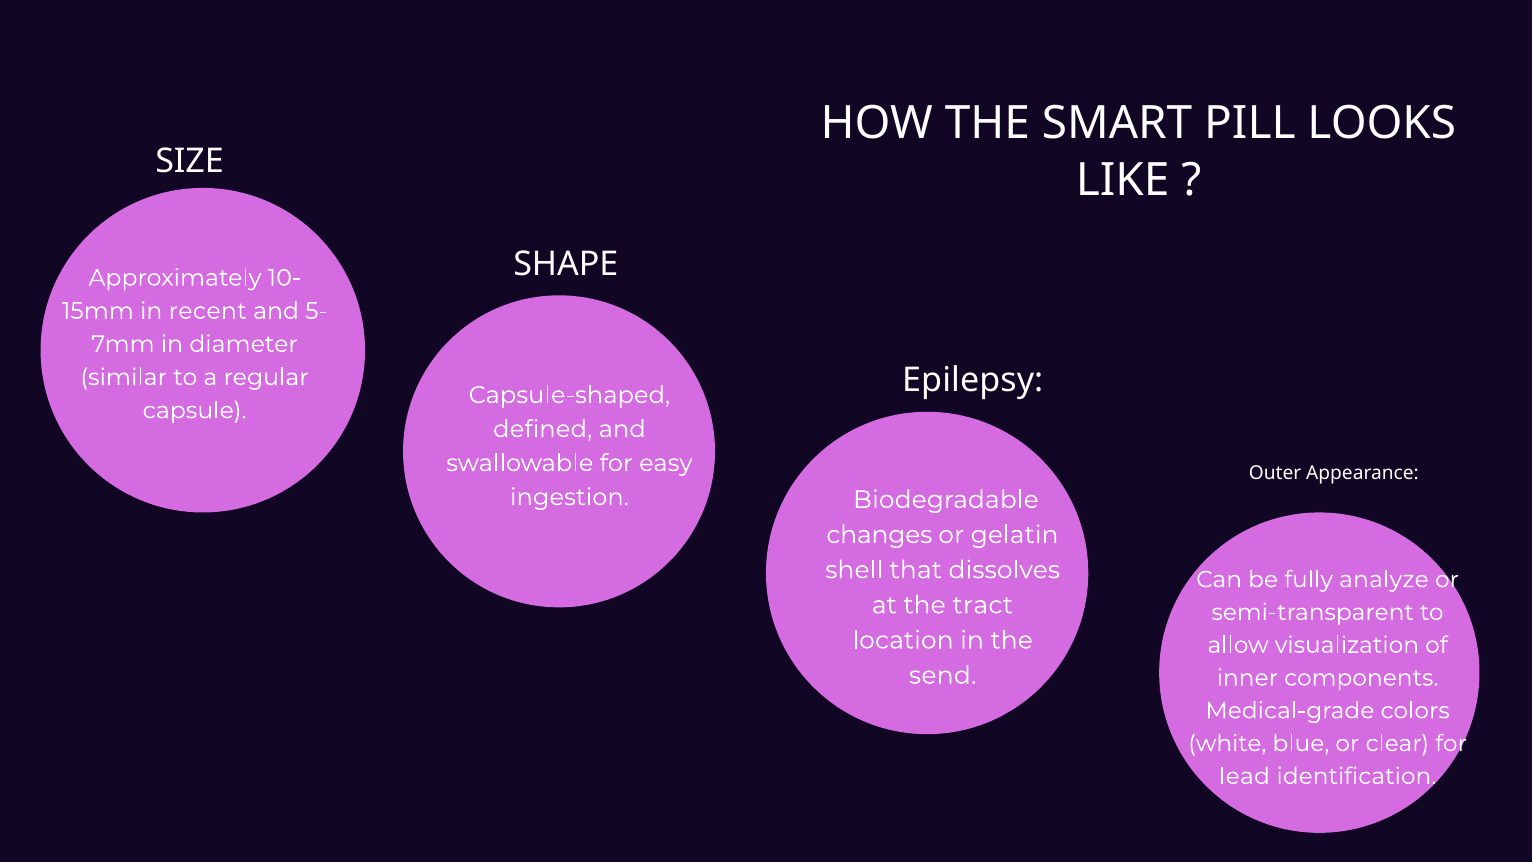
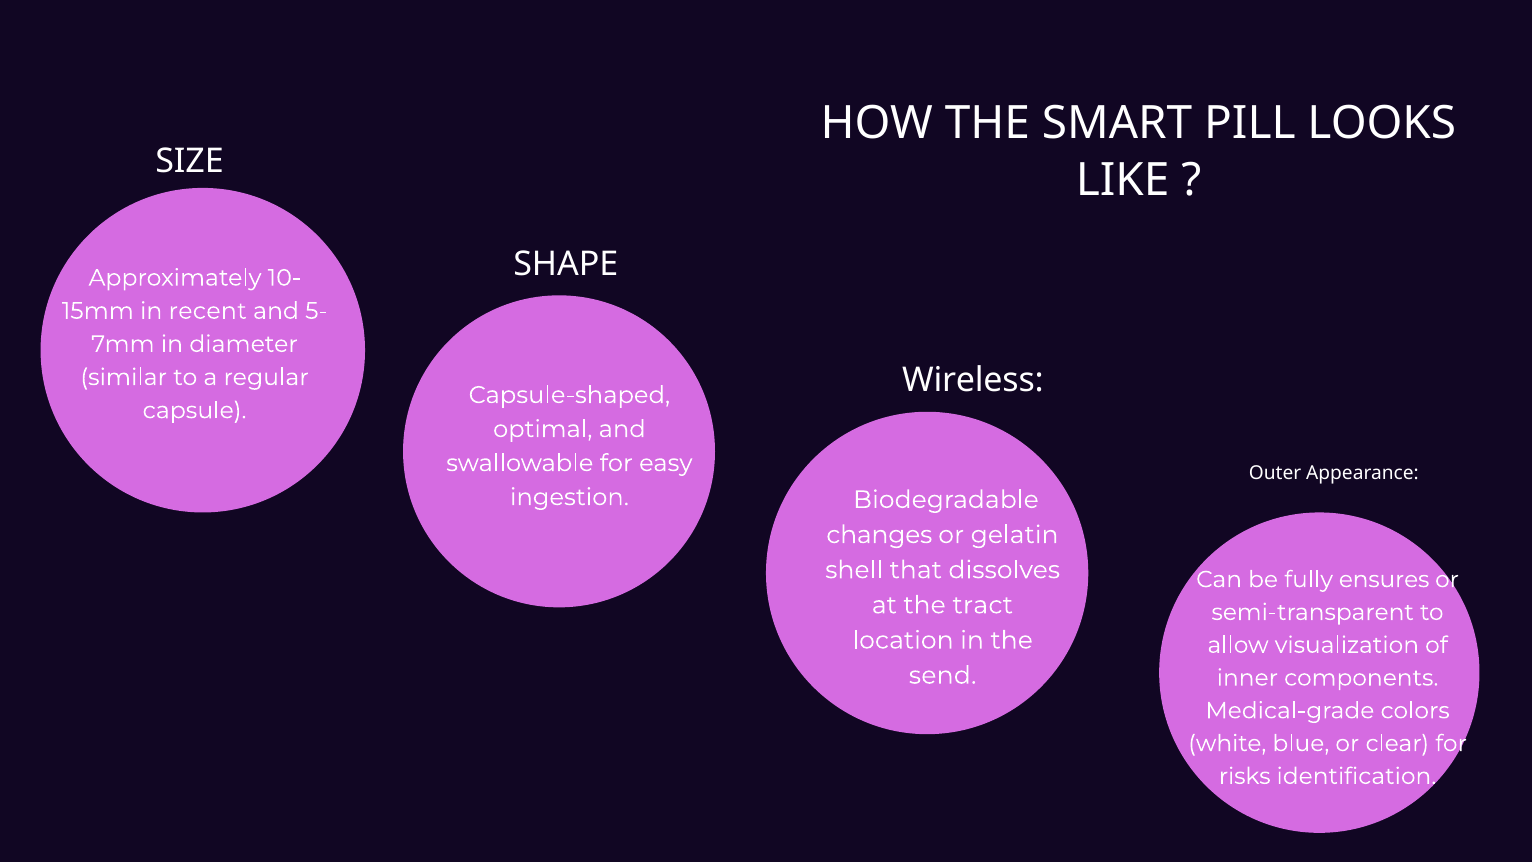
Epilepsy: Epilepsy -> Wireless
defined: defined -> optimal
analyze: analyze -> ensures
lead: lead -> risks
